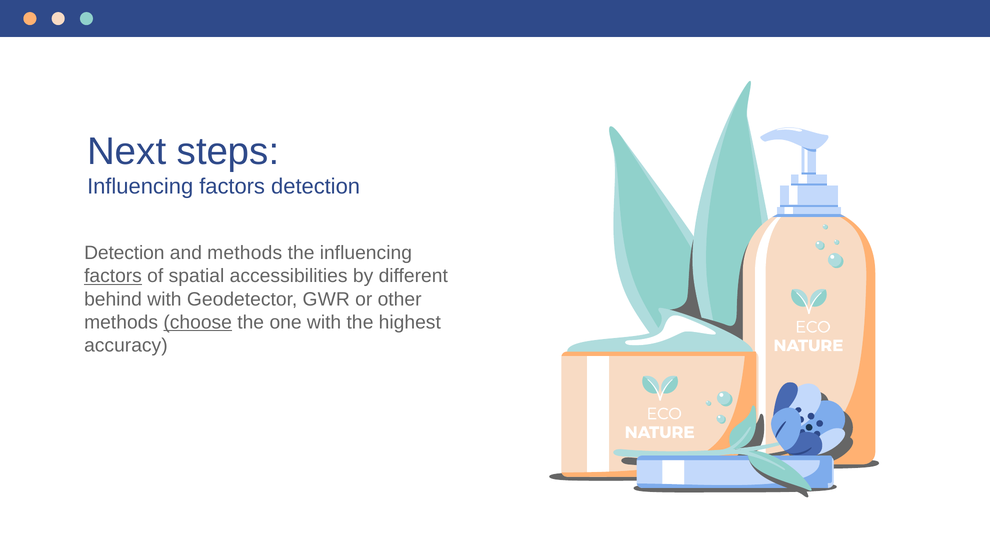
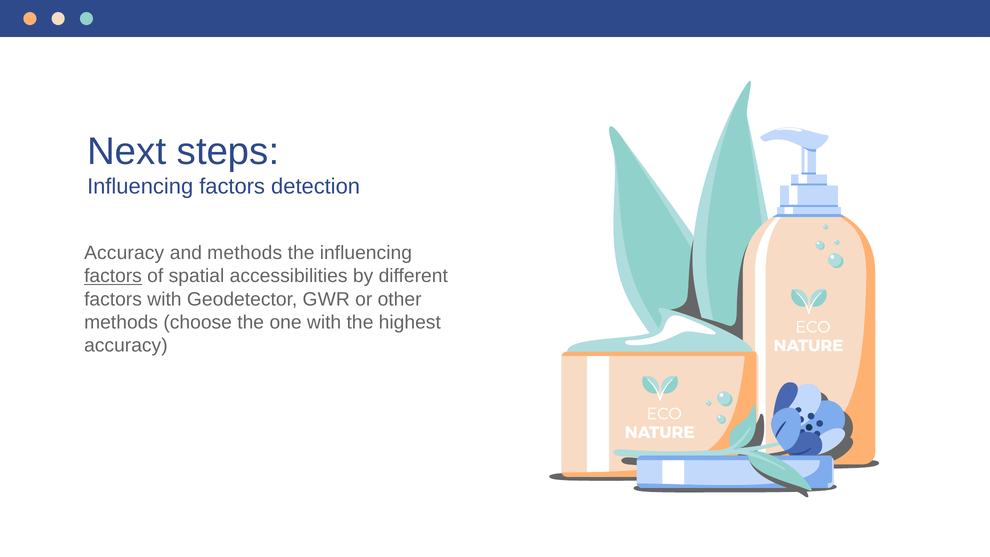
Detection at (124, 253): Detection -> Accuracy
behind at (113, 299): behind -> factors
choose underline: present -> none
